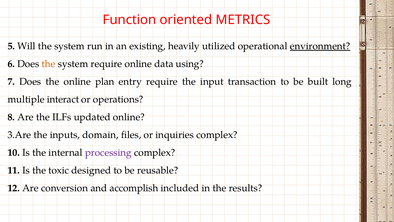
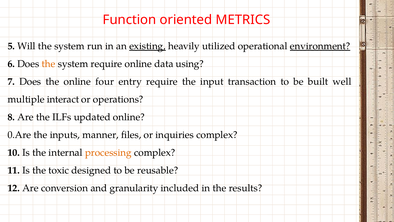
existing underline: none -> present
plan: plan -> four
long: long -> well
3.Are: 3.Are -> 0.Are
domain: domain -> manner
processing colour: purple -> orange
accomplish: accomplish -> granularity
